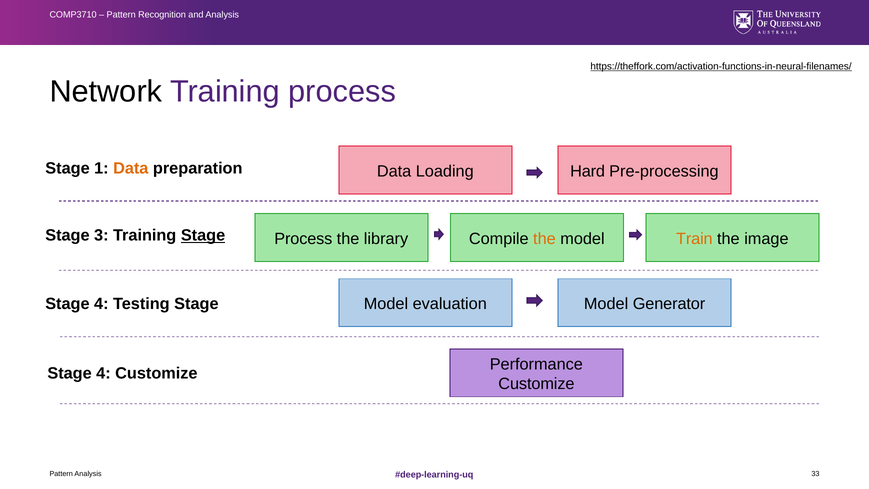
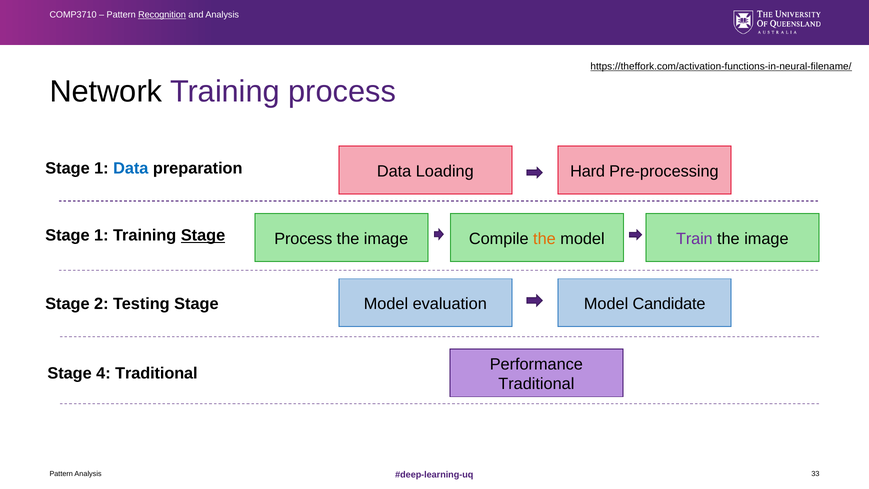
Recognition underline: none -> present
https://theffork.com/activation-functions-in-neural-filenames/: https://theffork.com/activation-functions-in-neural-filenames/ -> https://theffork.com/activation-functions-in-neural-filename/
Data at (131, 168) colour: orange -> blue
3 at (101, 235): 3 -> 1
library at (386, 239): library -> image
Train colour: orange -> purple
4 at (101, 304): 4 -> 2
Generator: Generator -> Candidate
4 Customize: Customize -> Traditional
Customize at (536, 384): Customize -> Traditional
